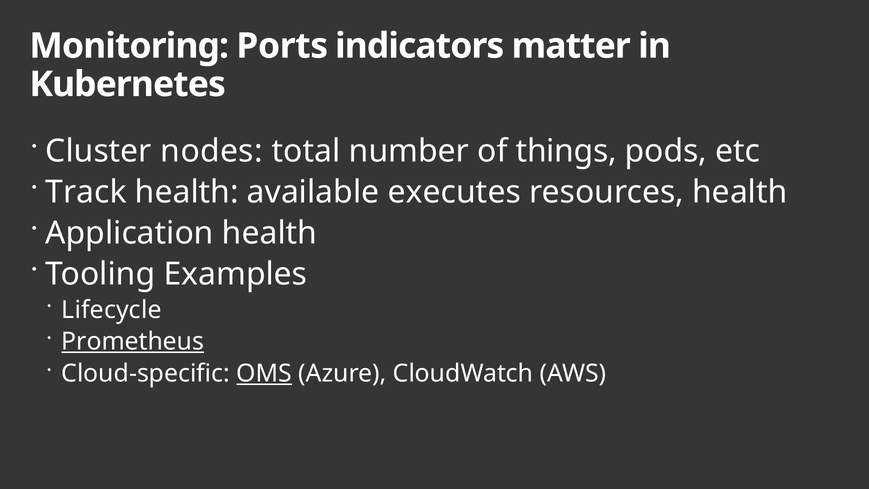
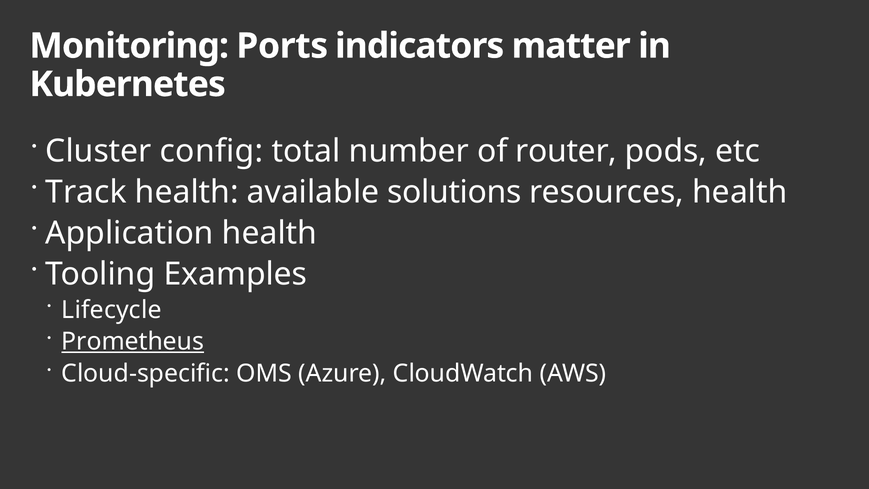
nodes: nodes -> config
things: things -> router
executes: executes -> solutions
OMS underline: present -> none
